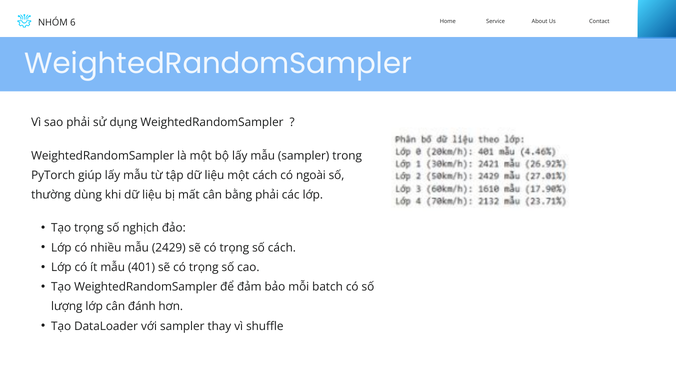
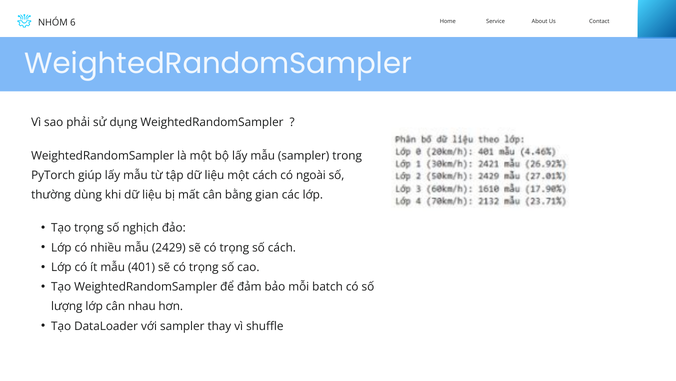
bằng phải: phải -> gian
đánh: đánh -> nhau
